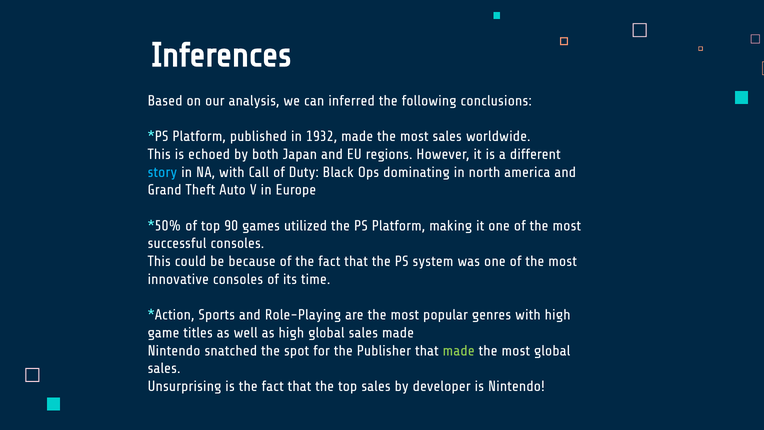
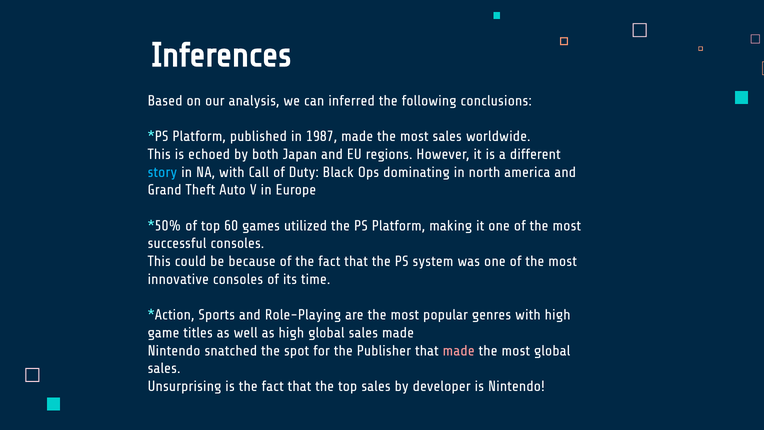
1932: 1932 -> 1987
90: 90 -> 60
made at (459, 350) colour: light green -> pink
